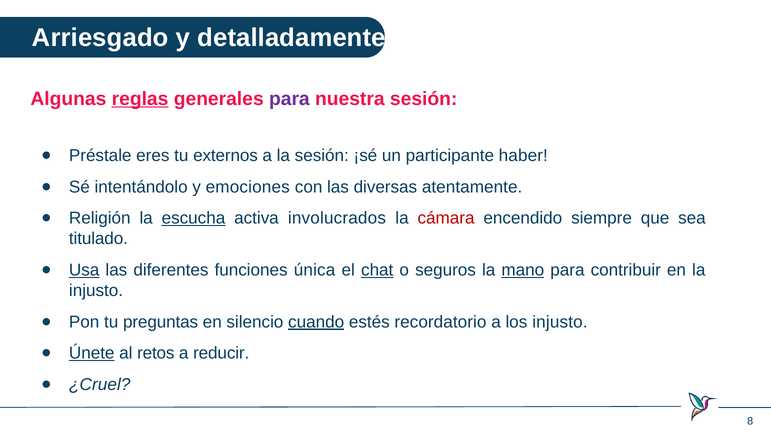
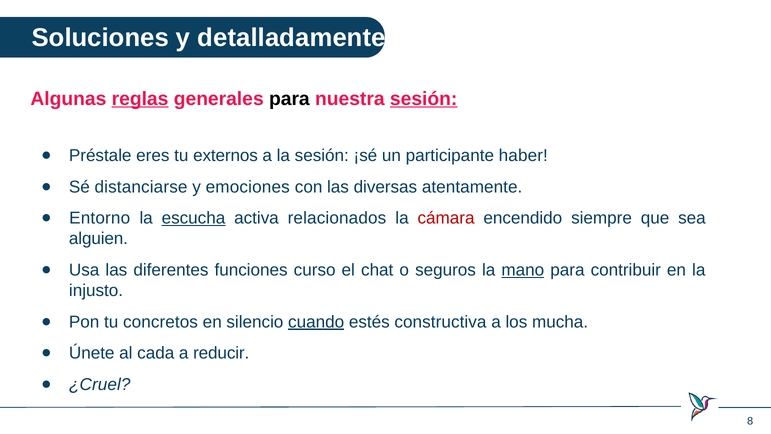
Arriesgado: Arriesgado -> Soluciones
para at (289, 99) colour: purple -> black
sesión at (424, 99) underline: none -> present
intentándolo: intentándolo -> distanciarse
Religión: Religión -> Entorno
involucrados: involucrados -> relacionados
titulado: titulado -> alguien
Usa underline: present -> none
única: única -> curso
chat underline: present -> none
preguntas: preguntas -> concretos
recordatorio: recordatorio -> constructiva
los injusto: injusto -> mucha
Únete underline: present -> none
retos: retos -> cada
